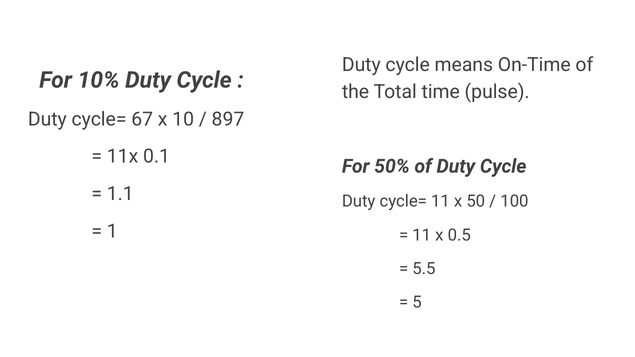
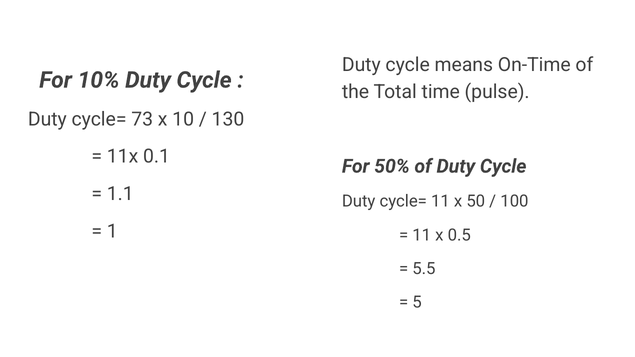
67: 67 -> 73
897: 897 -> 130
